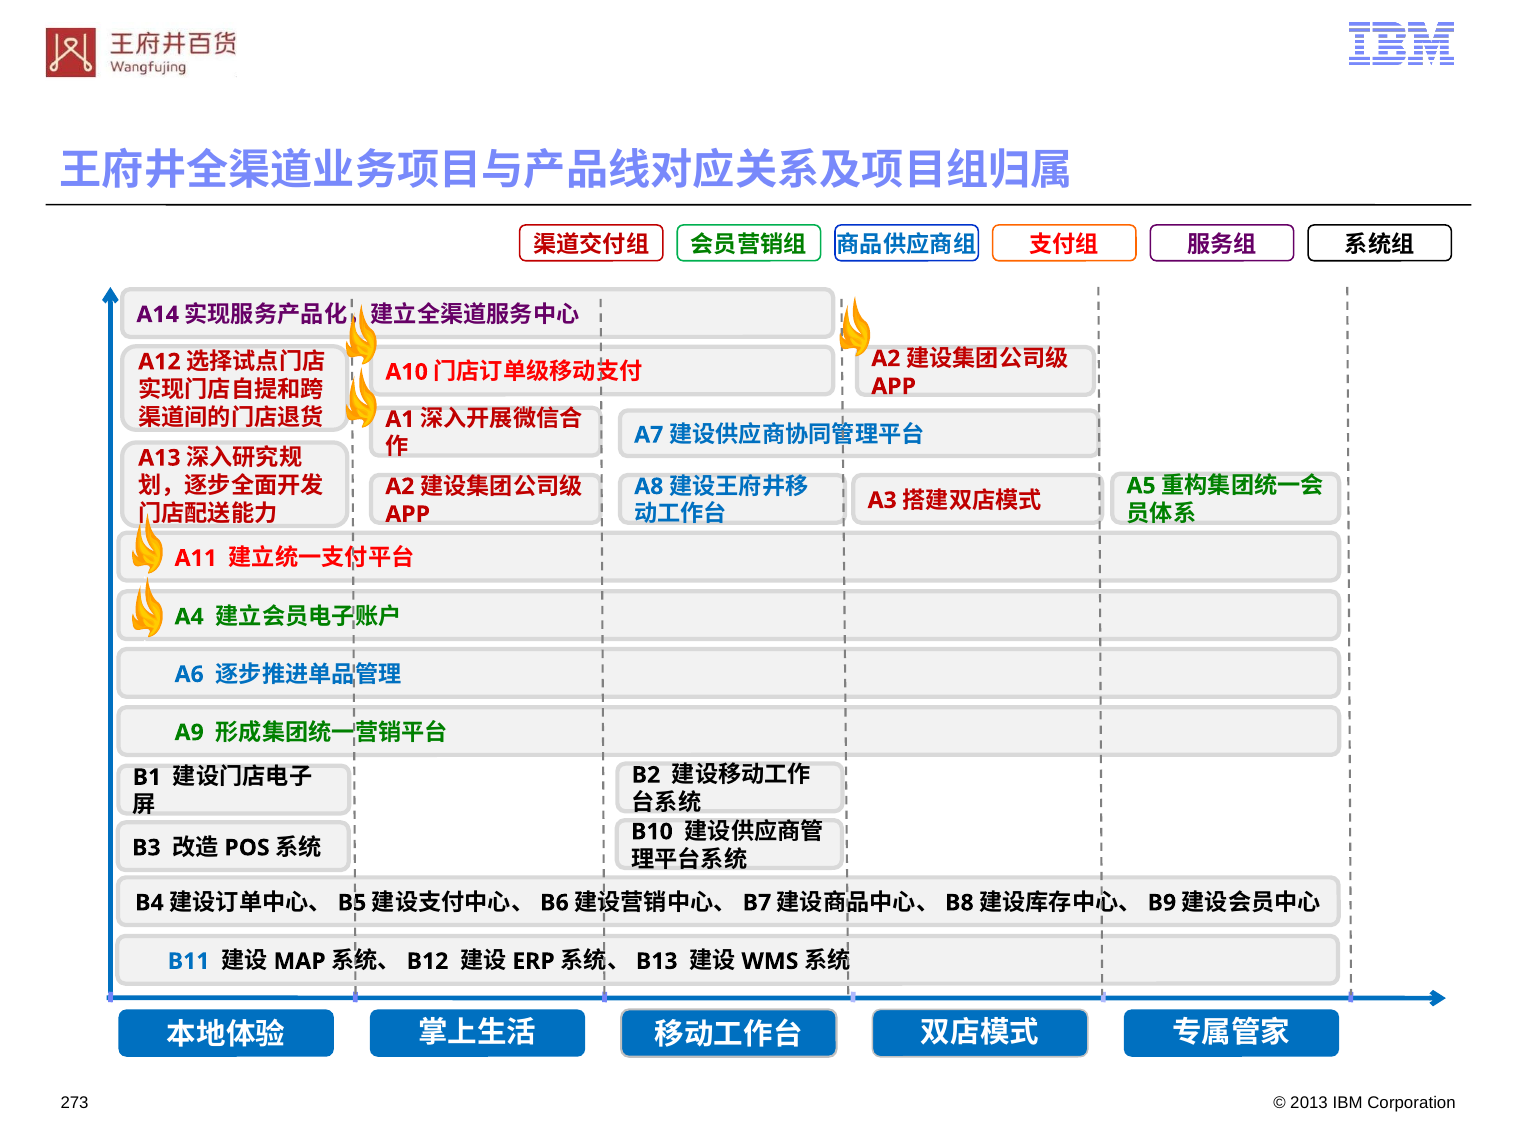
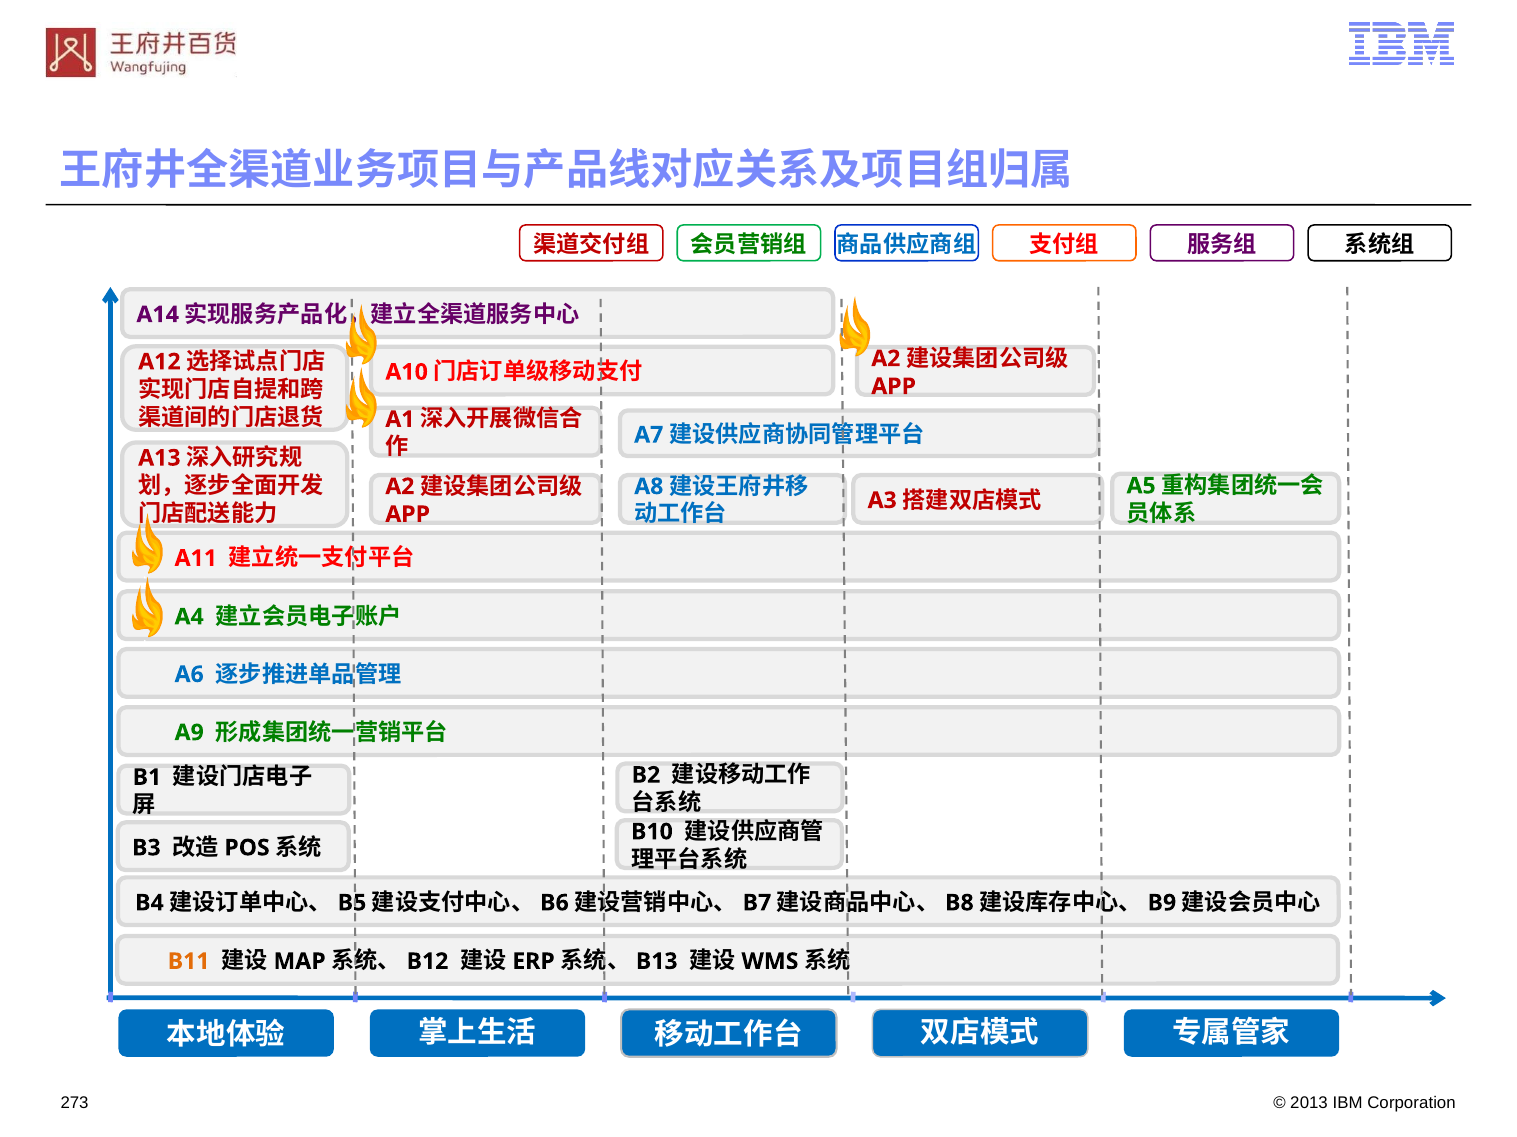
B11 colour: blue -> orange
